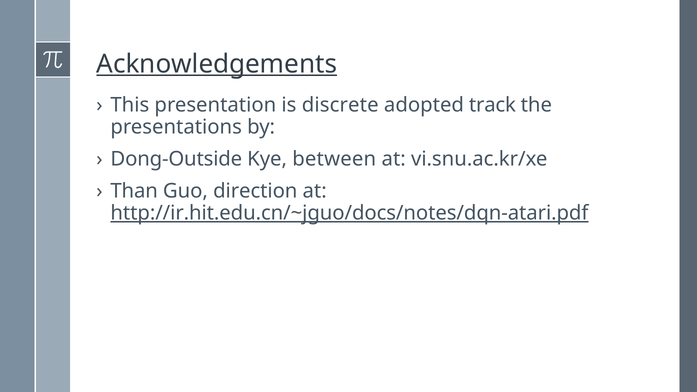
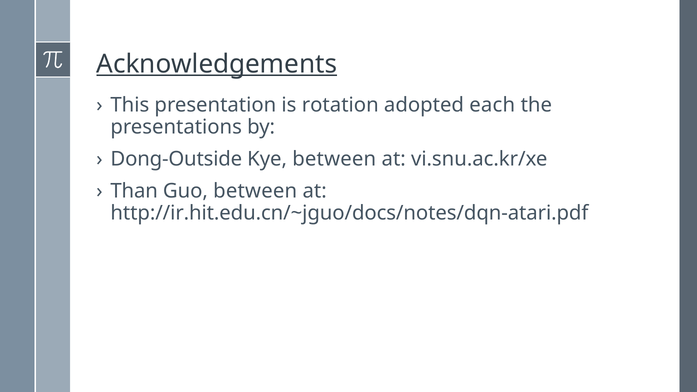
discrete: discrete -> rotation
track: track -> each
Guo direction: direction -> between
http://ir.hit.edu.cn/~jguo/docs/notes/dqn-atari.pdf underline: present -> none
